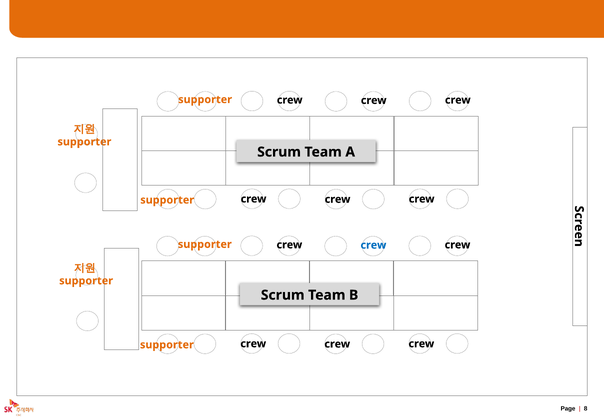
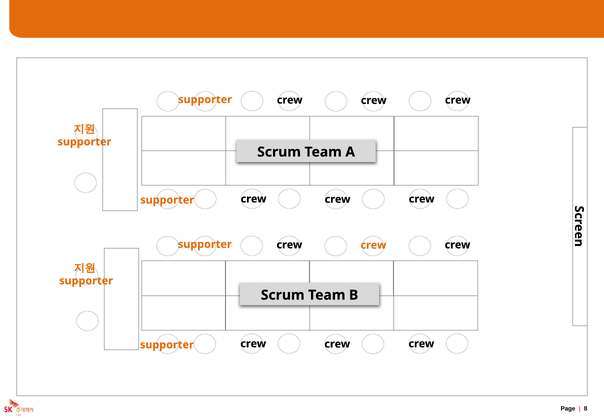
crew at (373, 245) colour: blue -> orange
